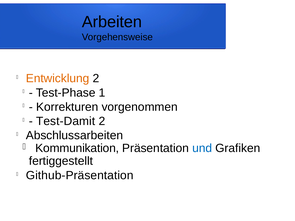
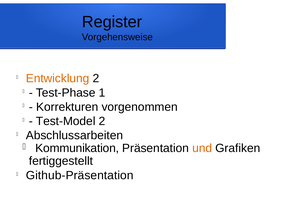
Arbeiten: Arbeiten -> Register
Test-Damit: Test-Damit -> Test-Model
und colour: blue -> orange
